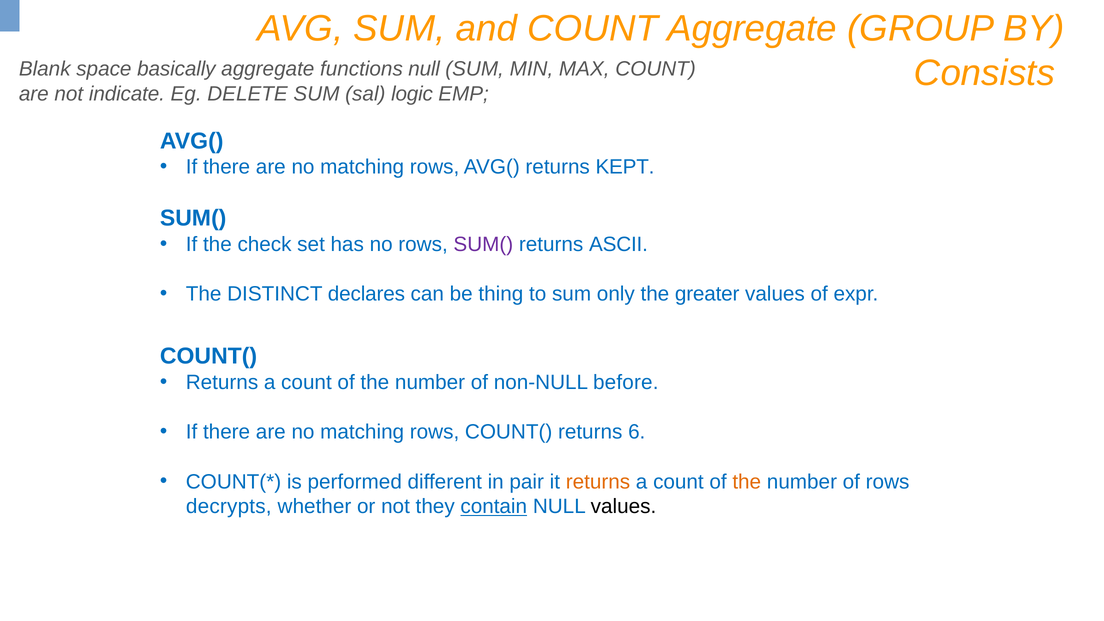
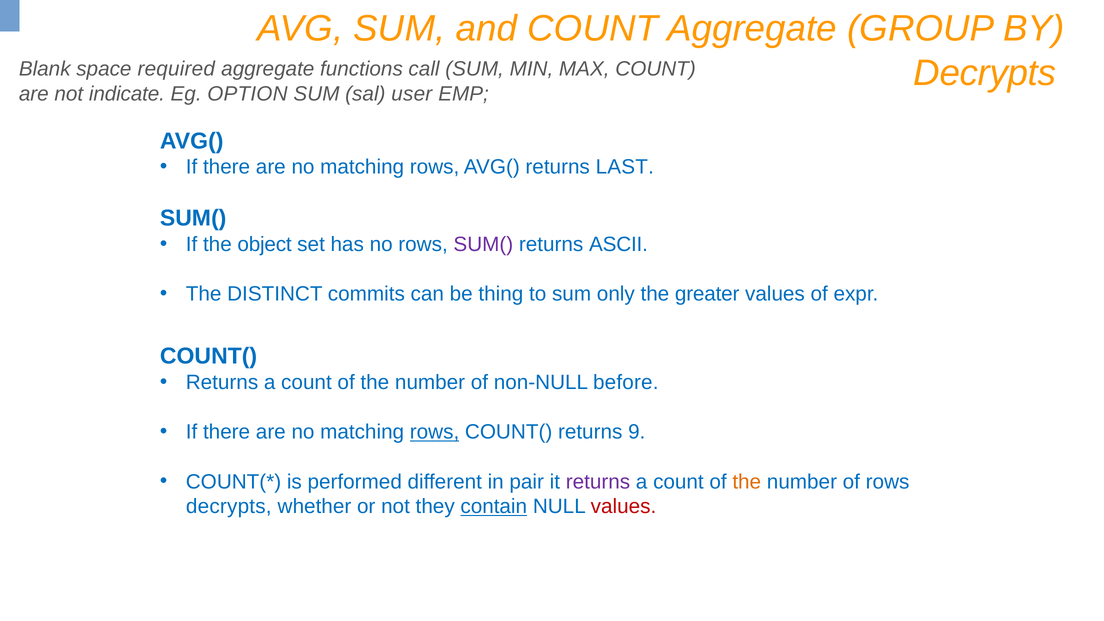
Consists at (984, 73): Consists -> Decrypts
basically: basically -> required
functions null: null -> call
DELETE: DELETE -> OPTION
logic: logic -> user
KEPT: KEPT -> LAST
check: check -> object
declares: declares -> commits
rows at (435, 432) underline: none -> present
6: 6 -> 9
returns at (598, 482) colour: orange -> purple
values at (623, 507) colour: black -> red
